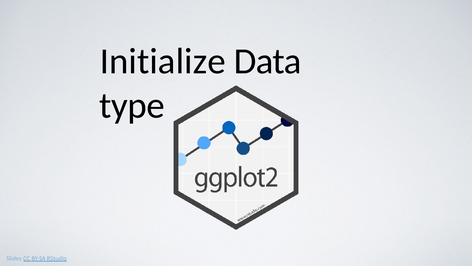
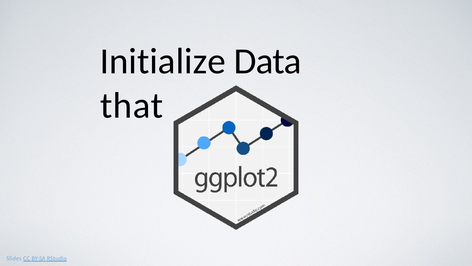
type: type -> that
